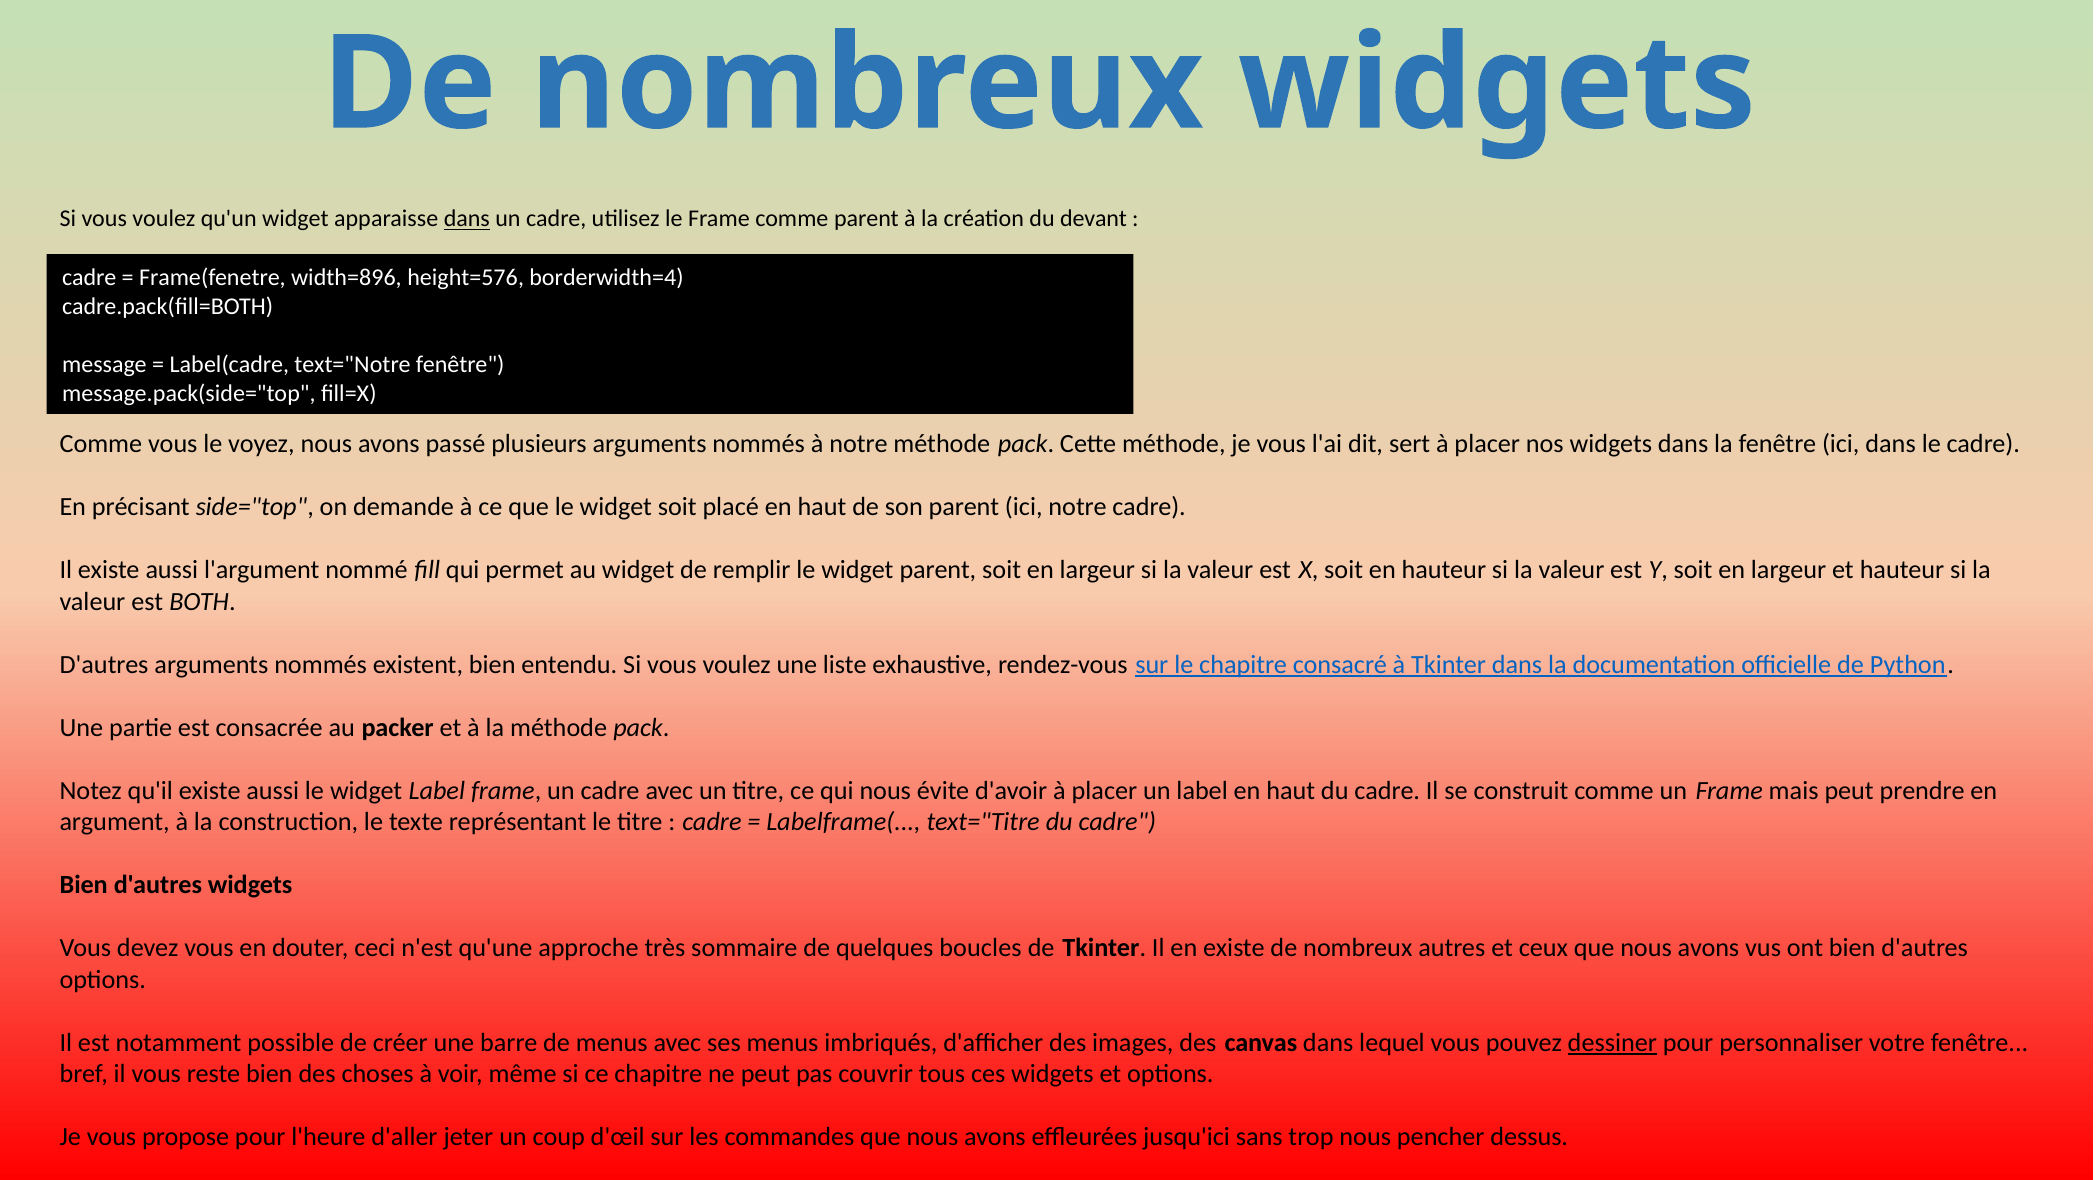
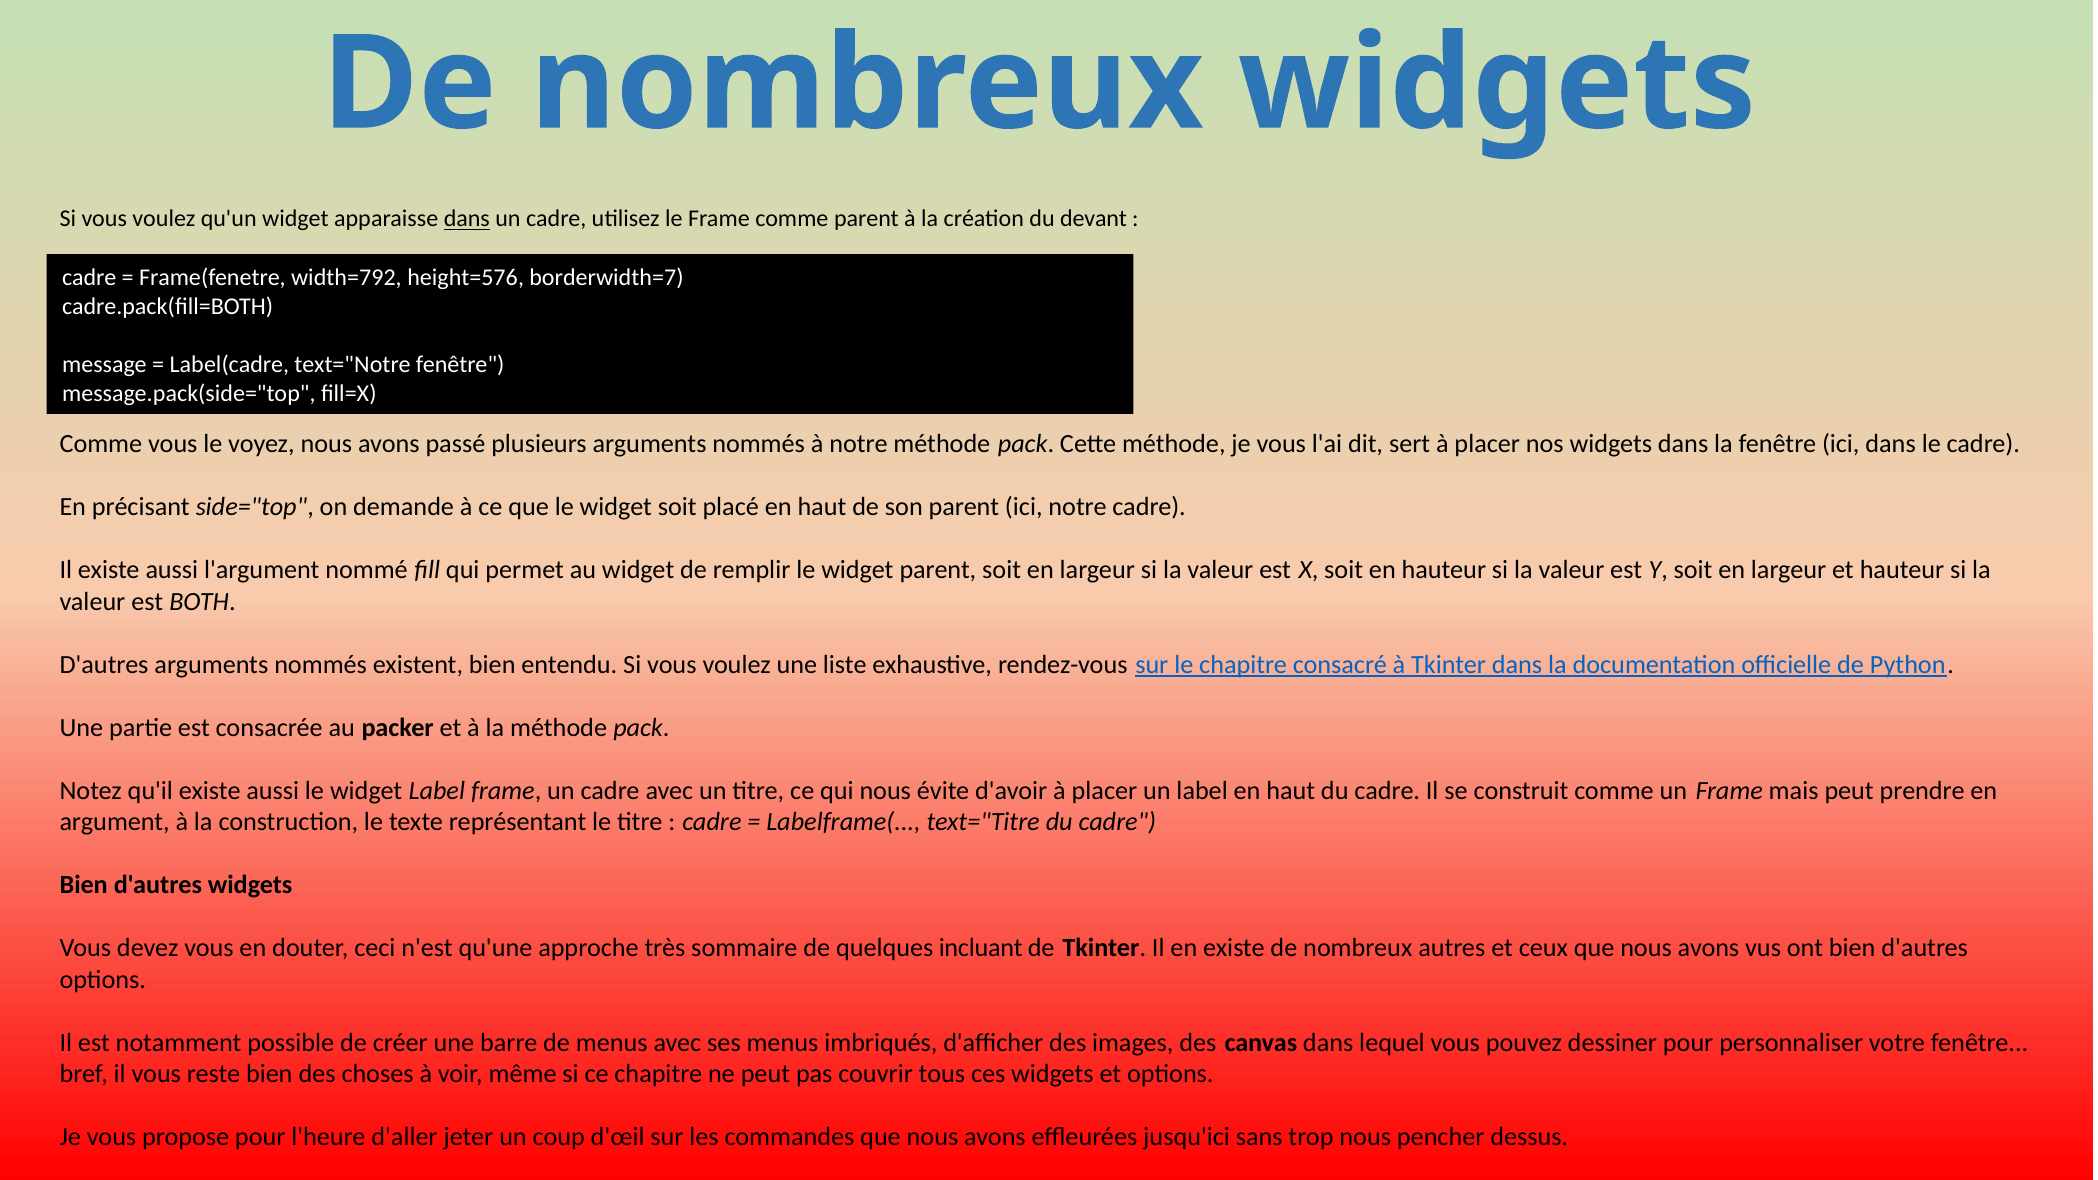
width=896: width=896 -> width=792
borderwidth=4: borderwidth=4 -> borderwidth=7
boucles: boucles -> incluant
dessiner underline: present -> none
